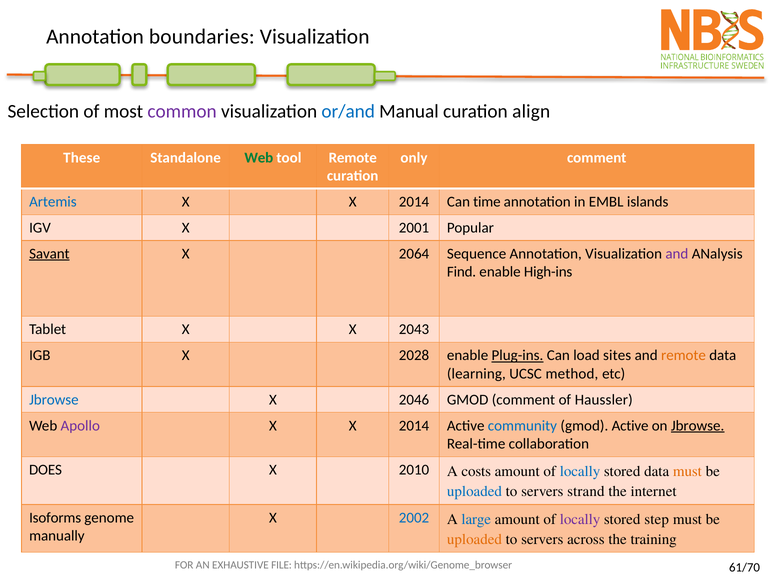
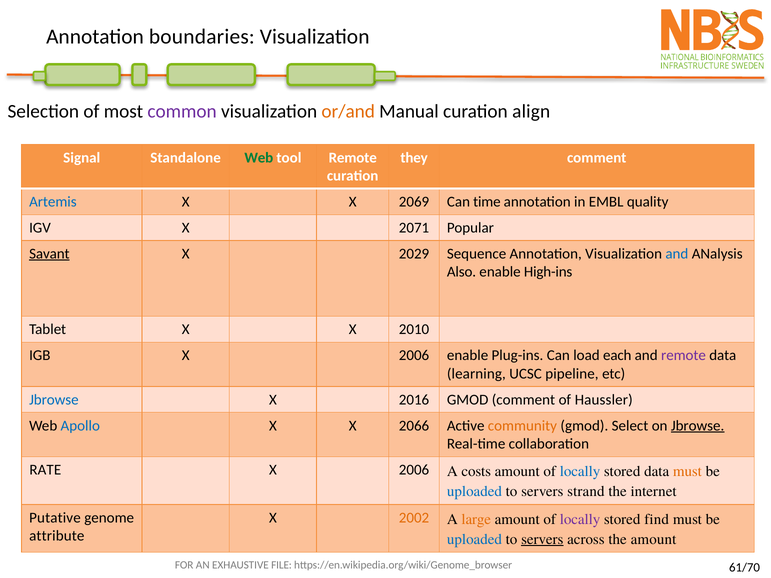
or/and colour: blue -> orange
These: These -> Signal
only: only -> they
2014 at (414, 202): 2014 -> 2069
islands: islands -> quality
2001: 2001 -> 2071
2064: 2064 -> 2029
and at (677, 254) colour: purple -> blue
Find: Find -> Also
2043: 2043 -> 2010
IGB X 2028: 2028 -> 2006
Plug-ins underline: present -> none
sites: sites -> each
remote at (684, 356) colour: orange -> purple
method: method -> pipeline
2046: 2046 -> 2016
Apollo colour: purple -> blue
2014 at (414, 426): 2014 -> 2066
community colour: blue -> orange
gmod Active: Active -> Select
DOES: DOES -> RATE
2010 at (414, 470): 2010 -> 2006
Isoforms: Isoforms -> Putative
2002 colour: blue -> orange
large colour: blue -> orange
step: step -> find
manually: manually -> attribute
uploaded at (474, 539) colour: orange -> blue
servers at (542, 539) underline: none -> present
the training: training -> amount
